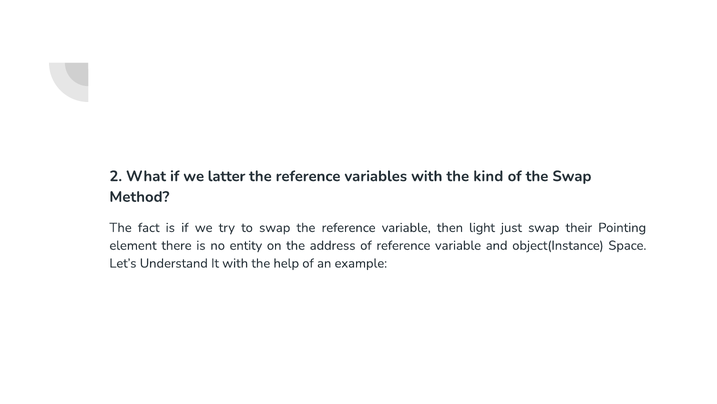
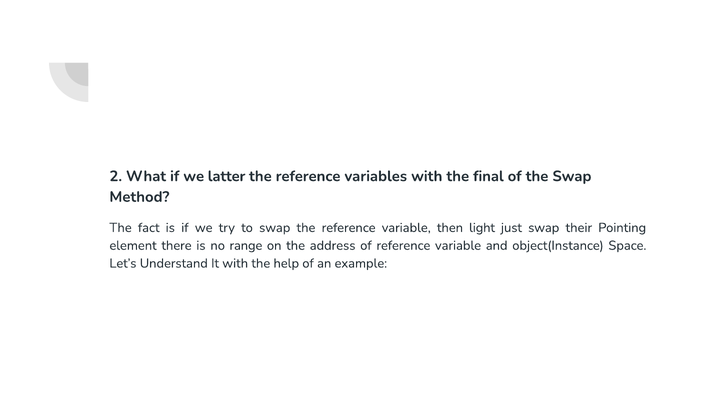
kind: kind -> final
entity: entity -> range
